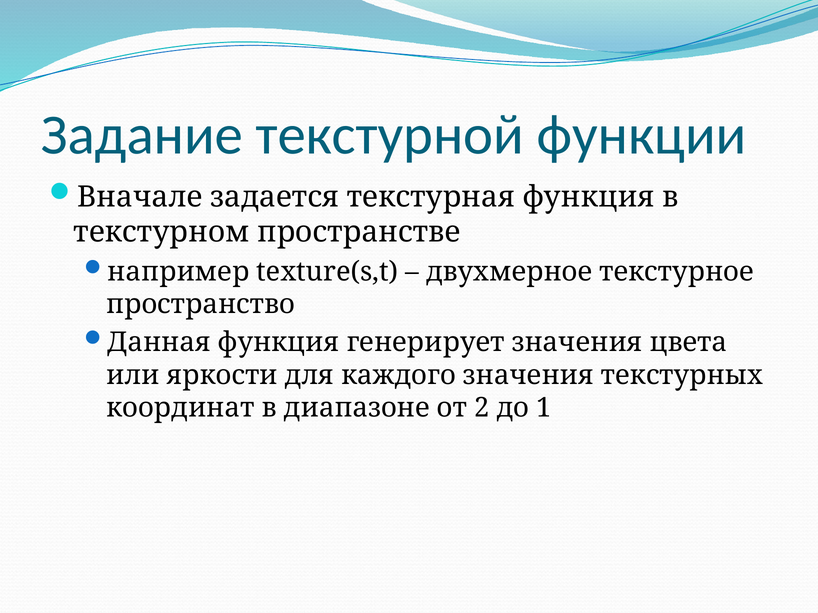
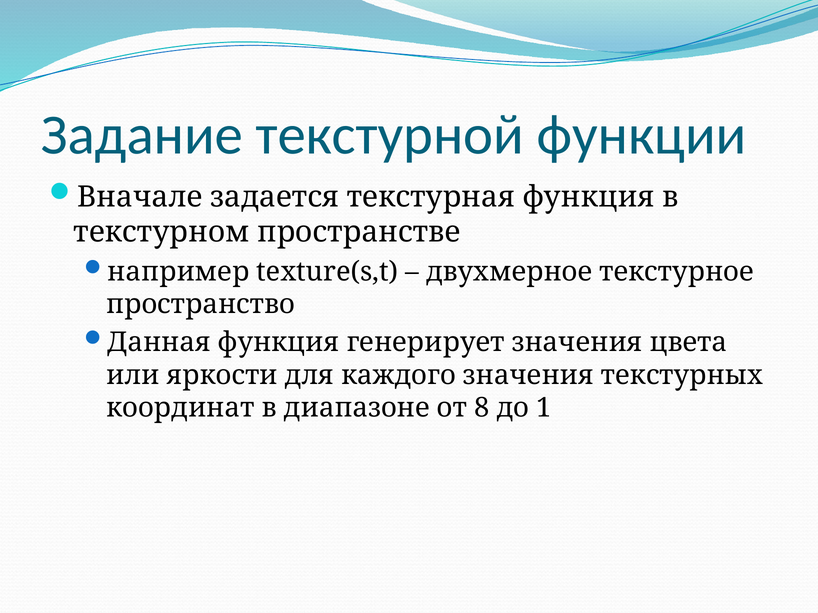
2: 2 -> 8
